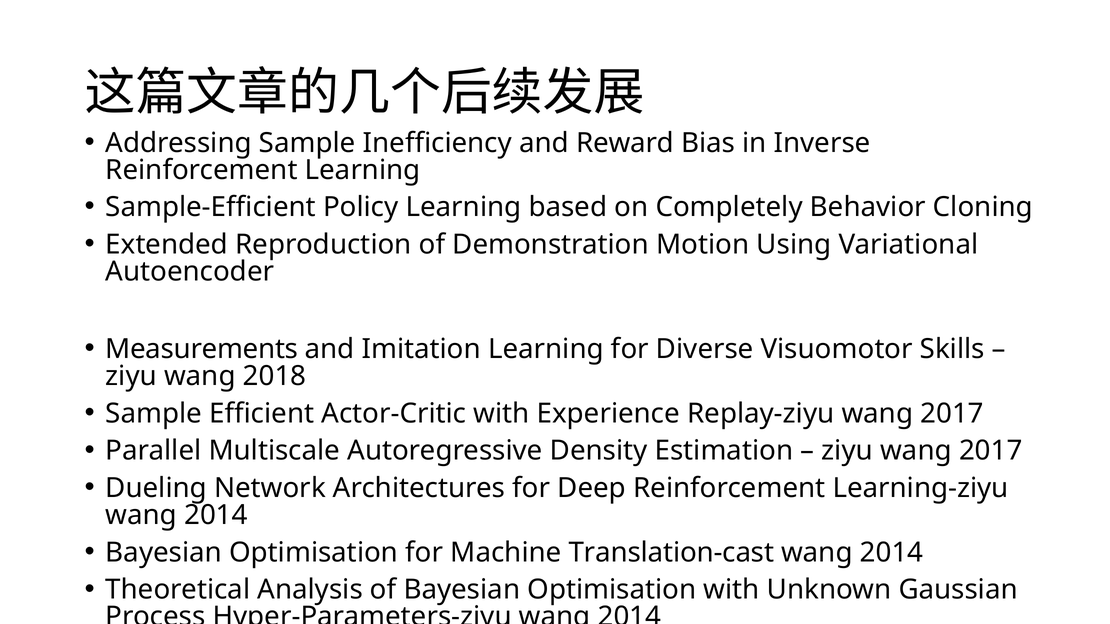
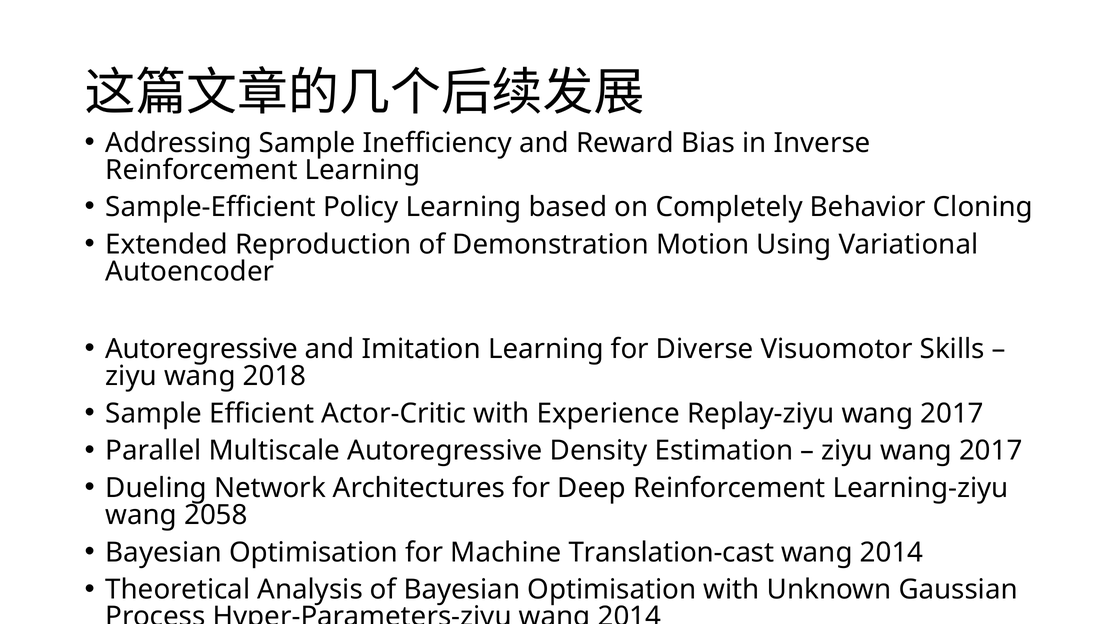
Measurements at (202, 349): Measurements -> Autoregressive
2014 at (216, 515): 2014 -> 2058
